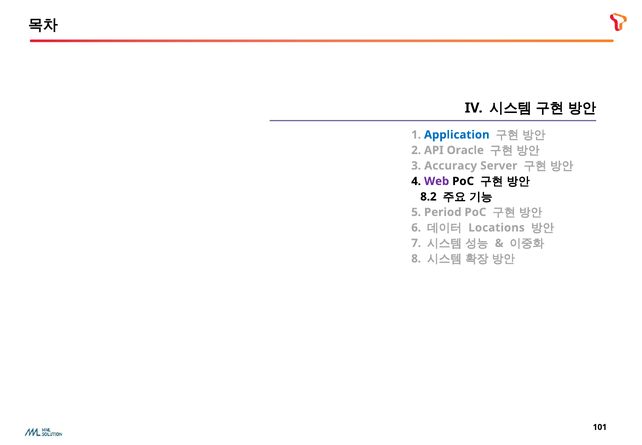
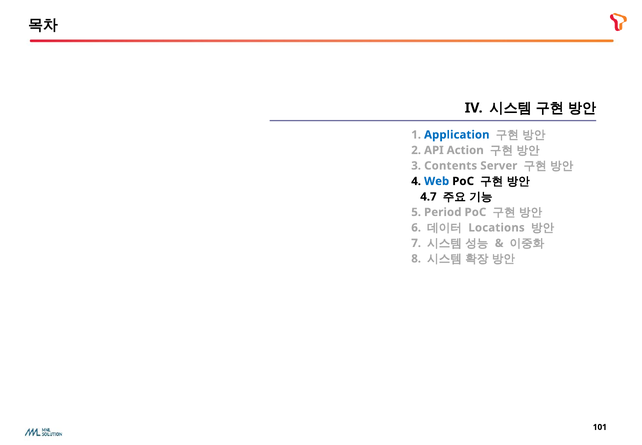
Oracle: Oracle -> Action
Accuracy: Accuracy -> Contents
Web colour: purple -> blue
8.2: 8.2 -> 4.7
